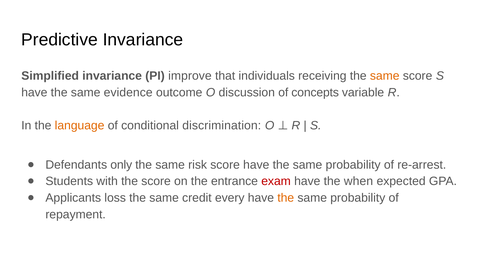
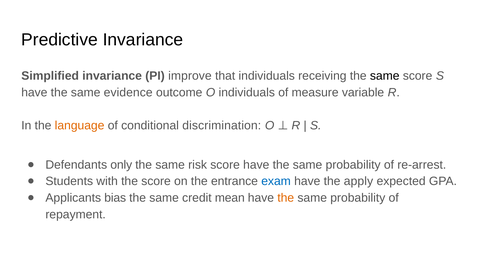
same at (385, 76) colour: orange -> black
O discussion: discussion -> individuals
concepts: concepts -> measure
exam colour: red -> blue
when: when -> apply
loss: loss -> bias
every: every -> mean
